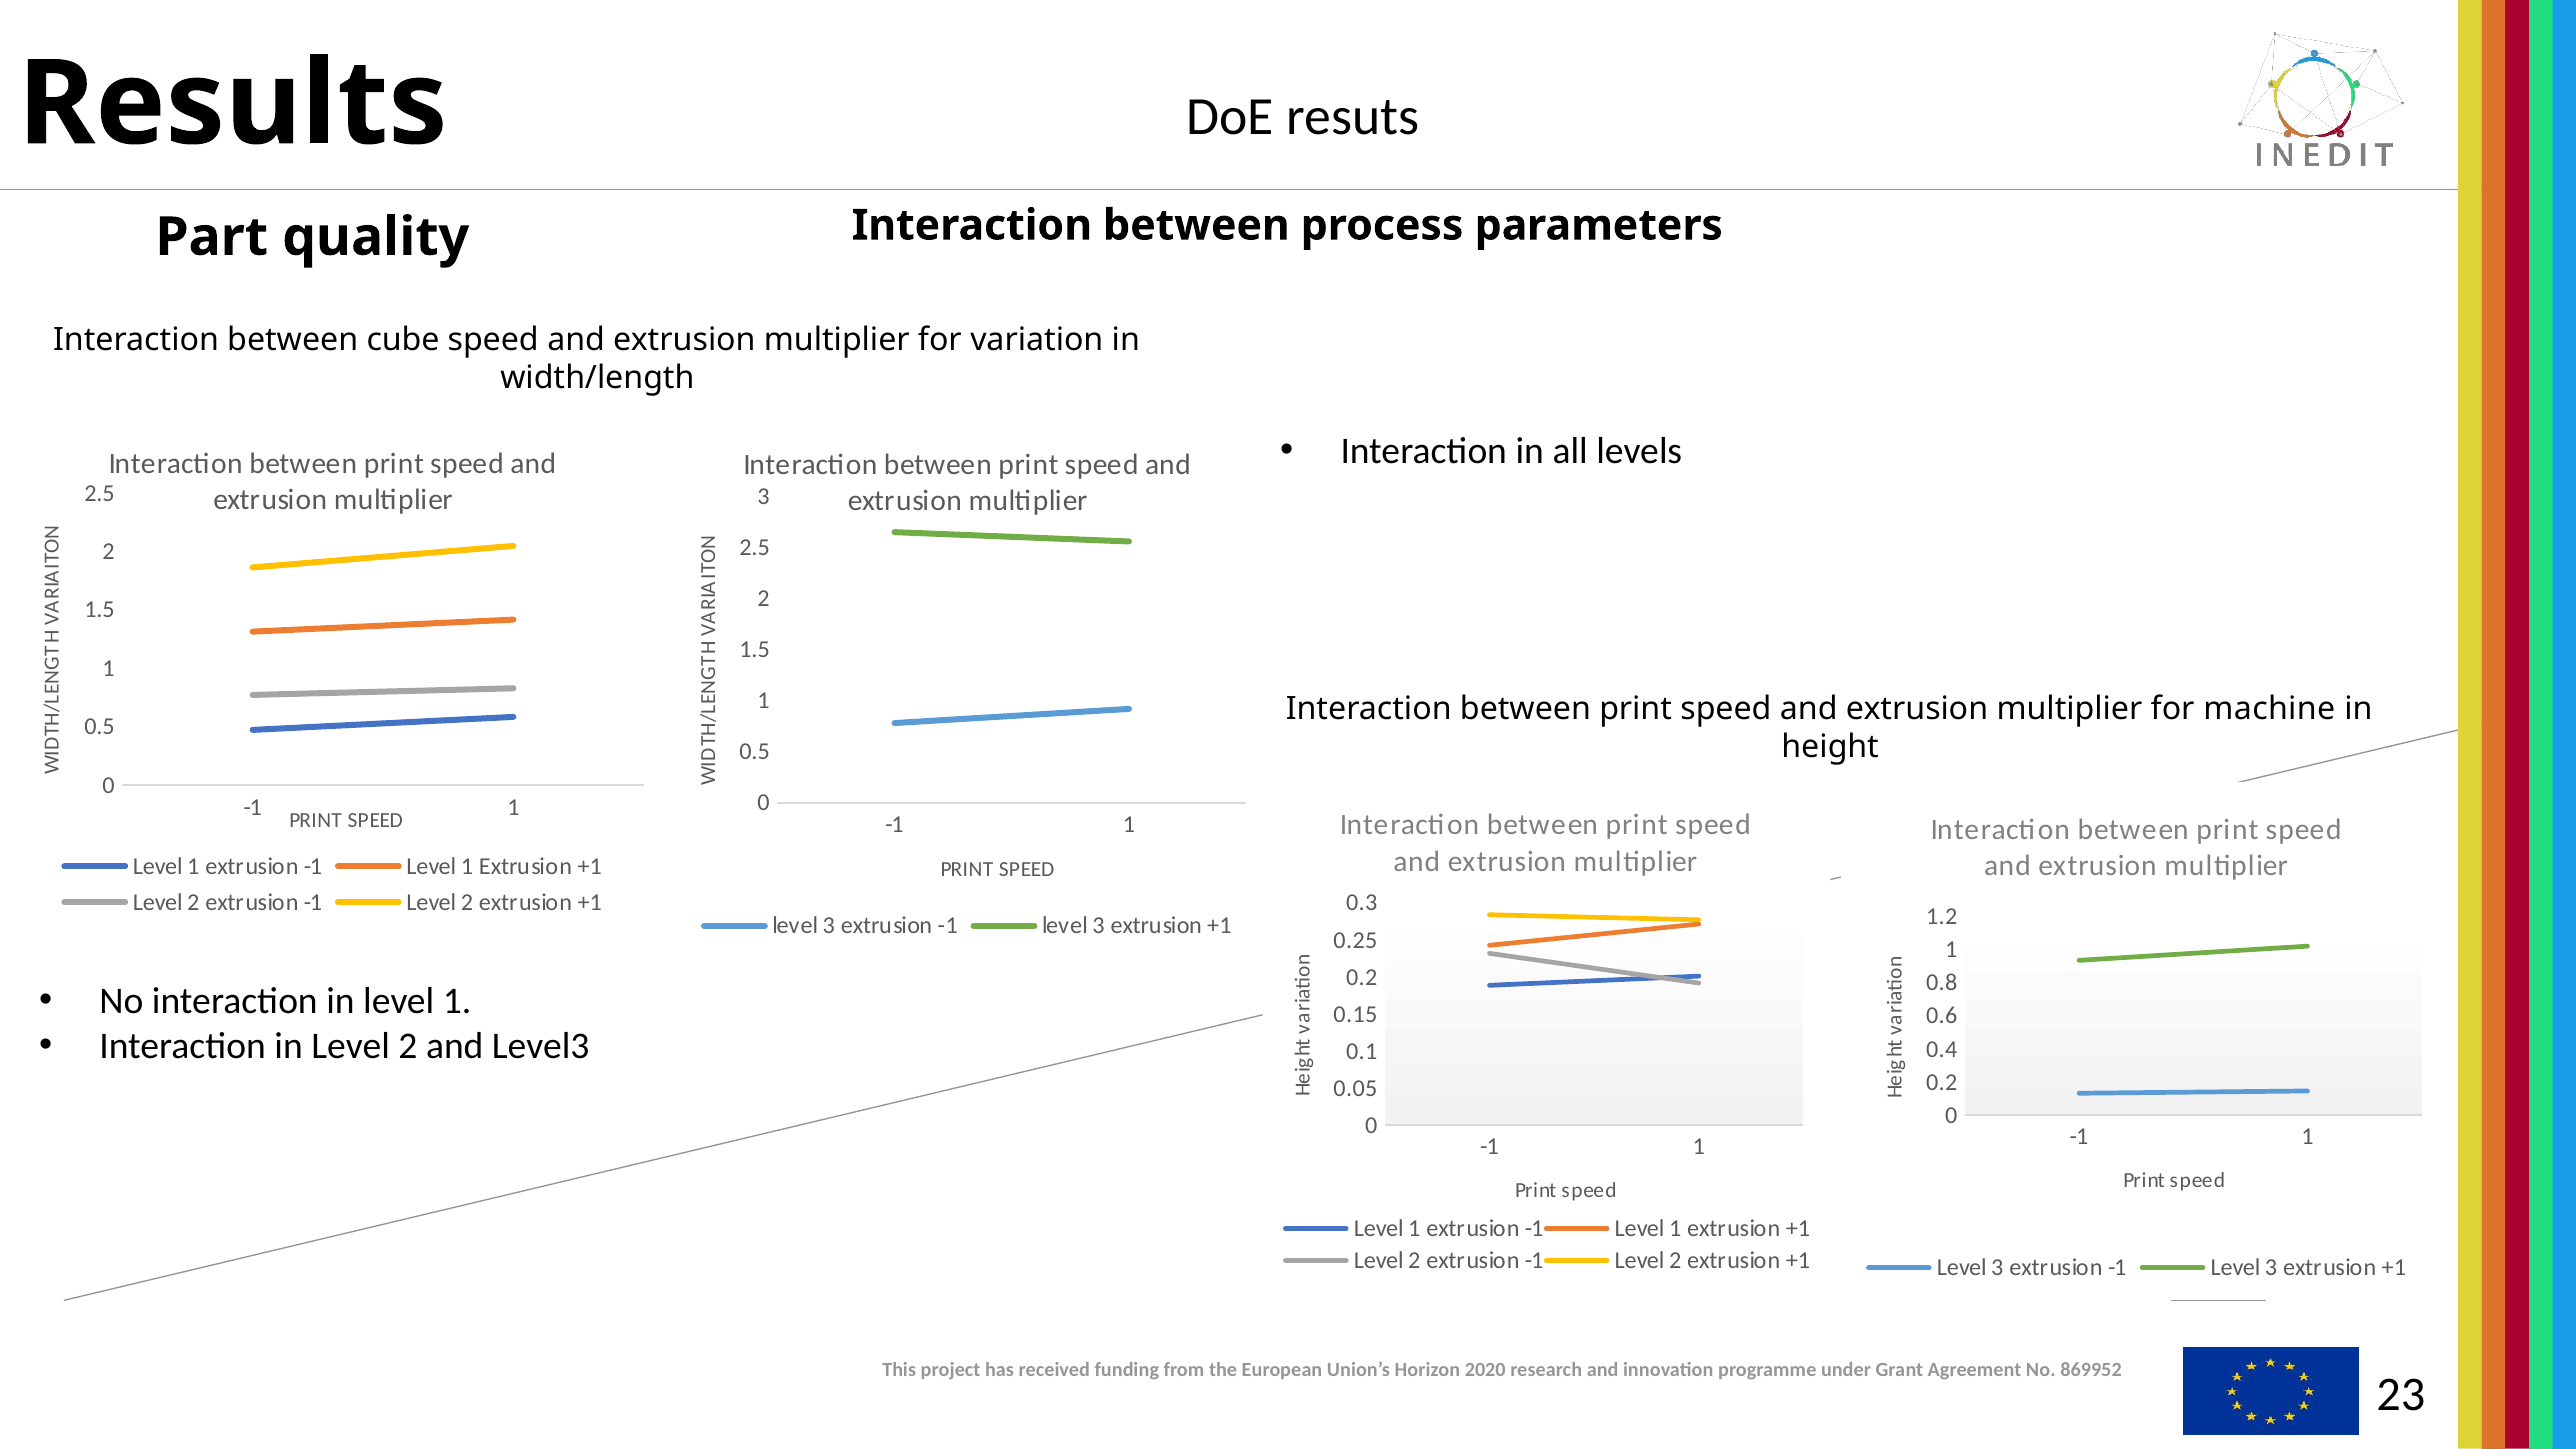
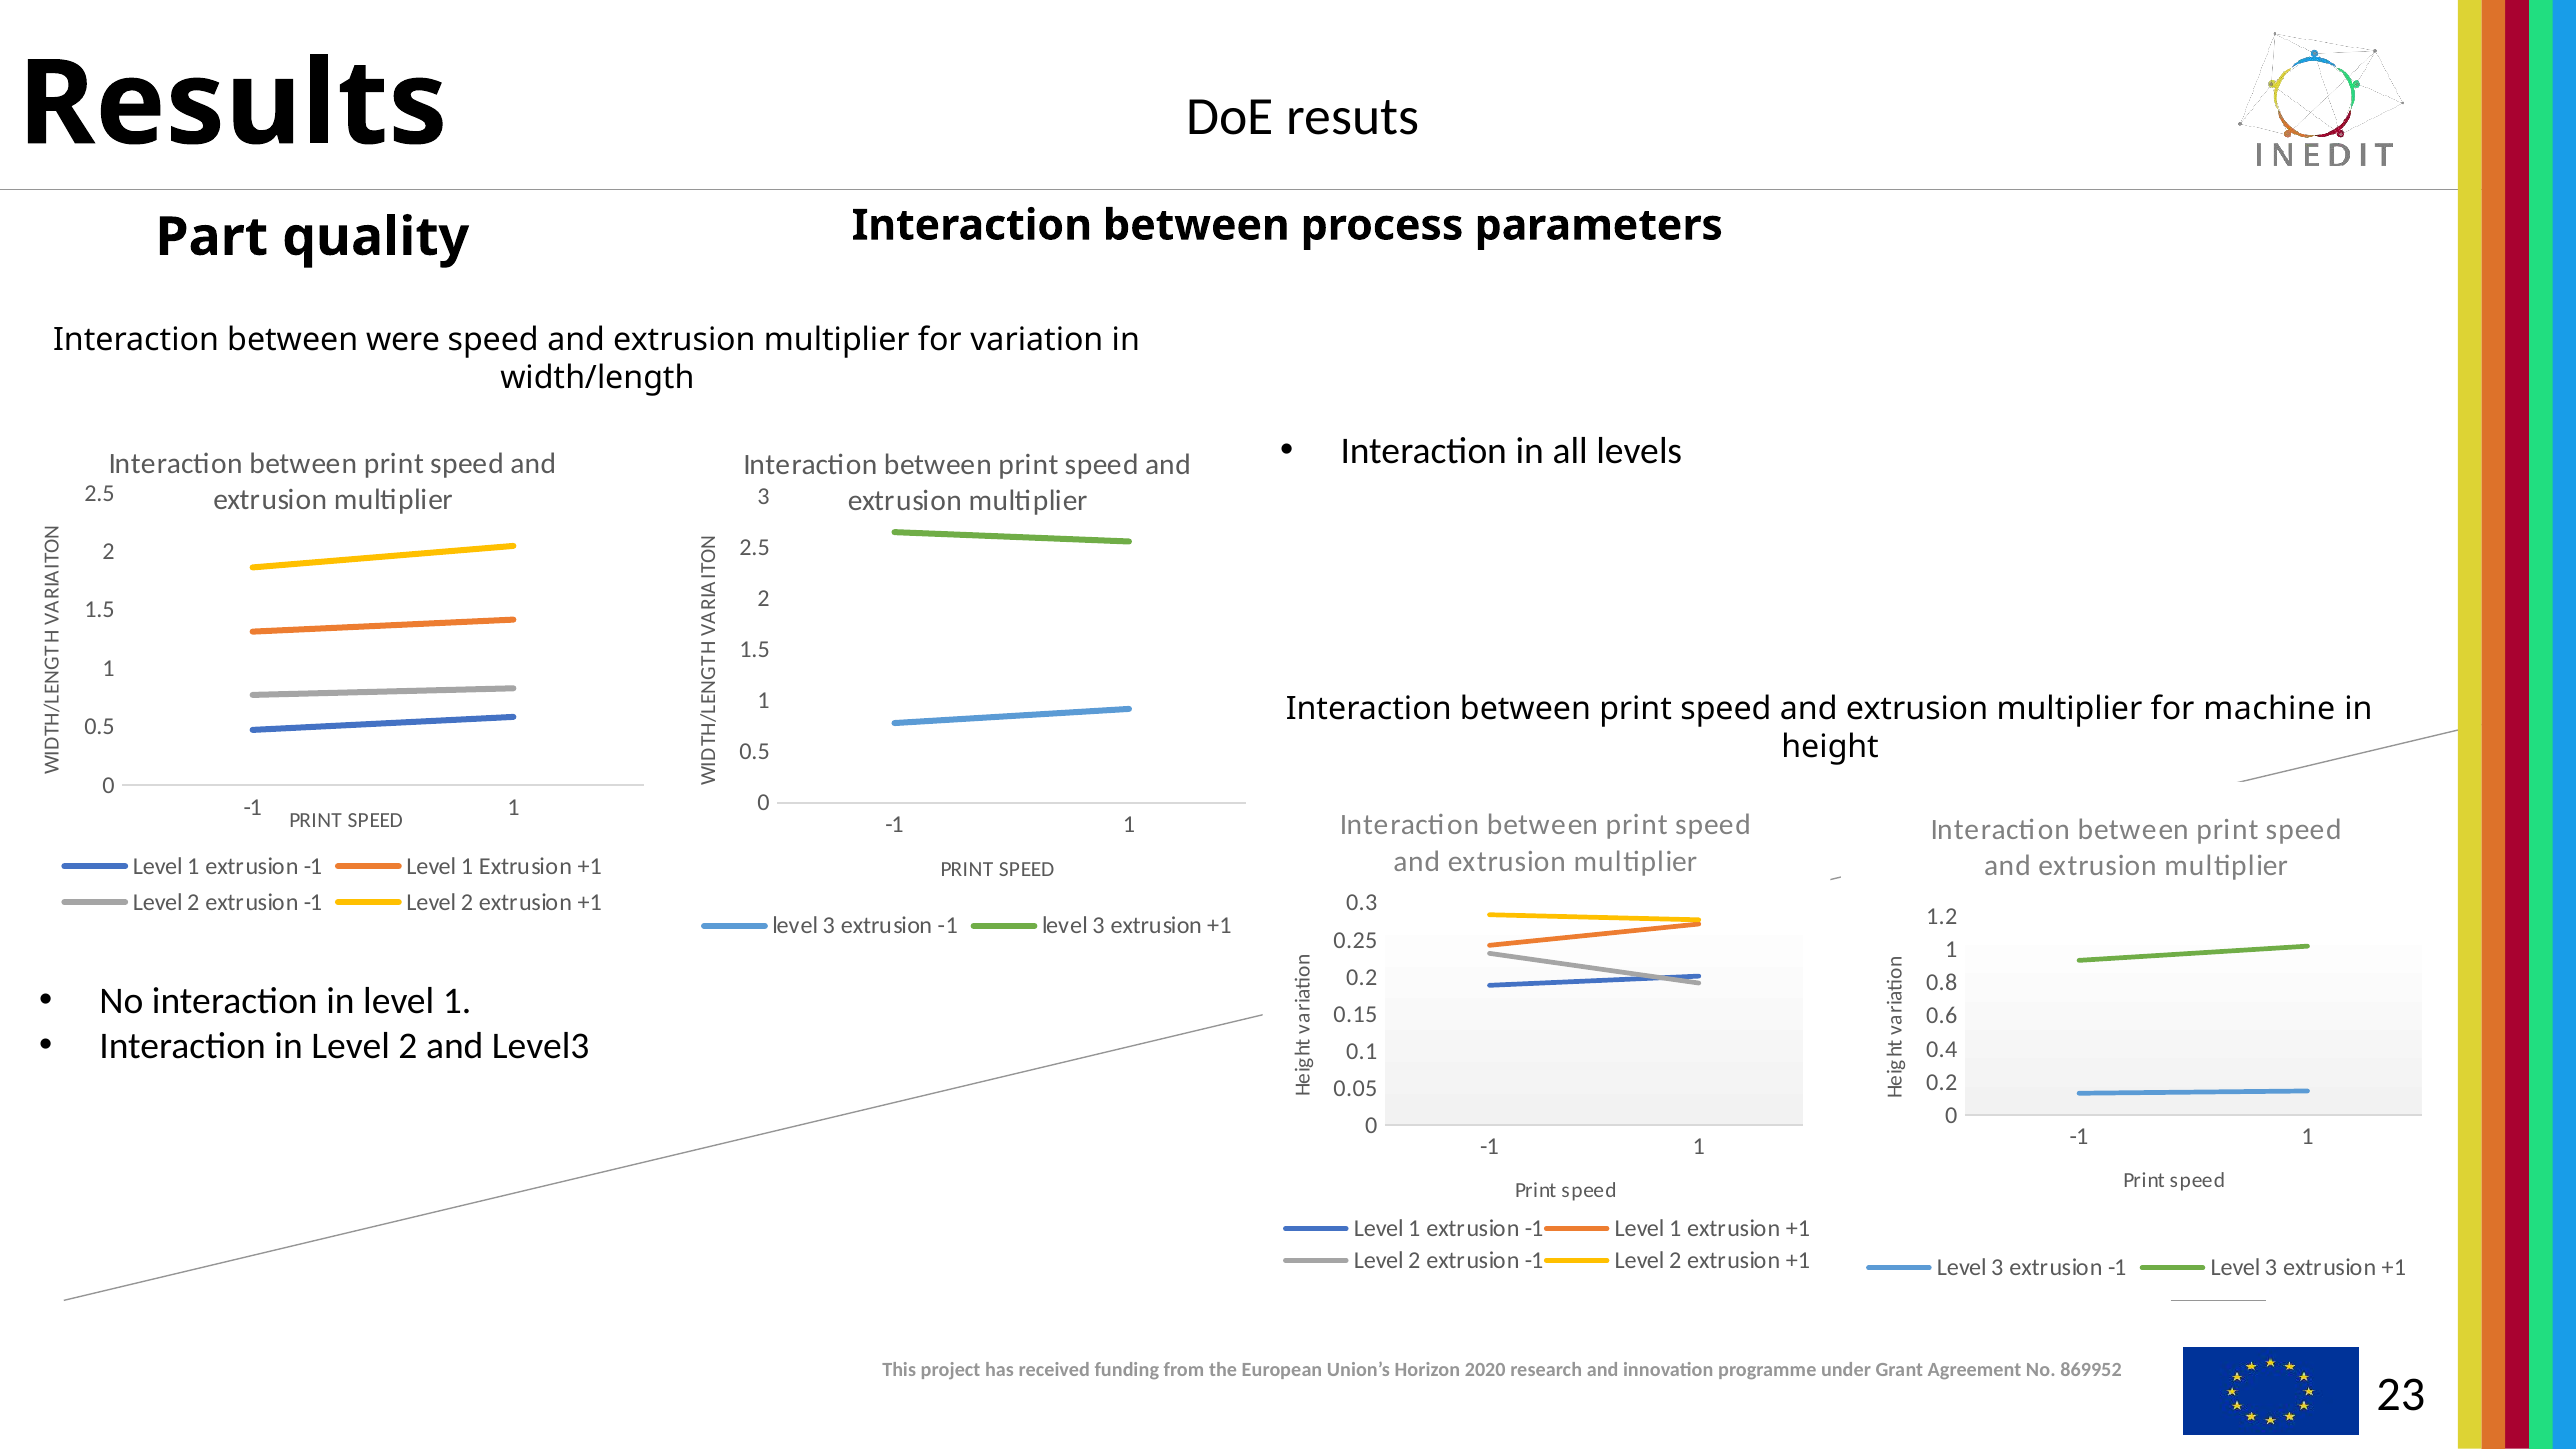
cube: cube -> were
